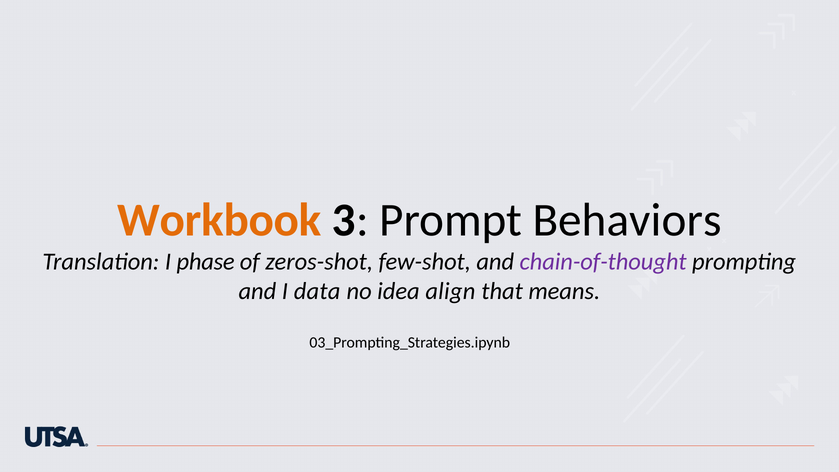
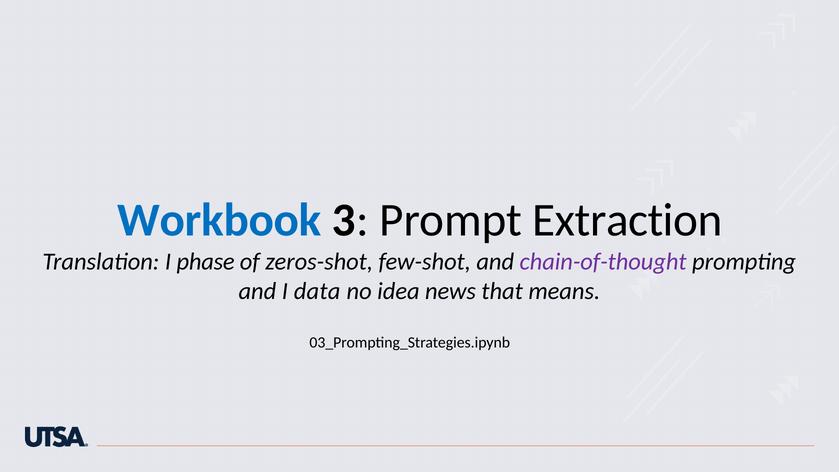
Workbook colour: orange -> blue
Behaviors: Behaviors -> Extraction
align: align -> news
